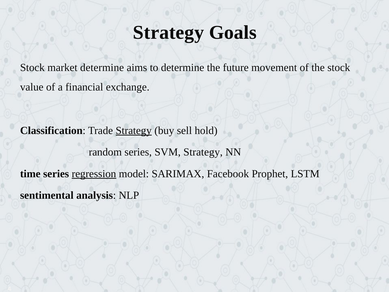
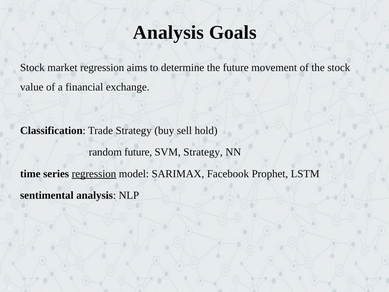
Strategy at (169, 32): Strategy -> Analysis
market determine: determine -> regression
Strategy at (134, 130) underline: present -> none
random series: series -> future
